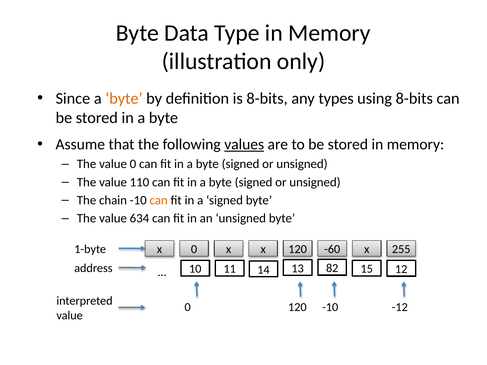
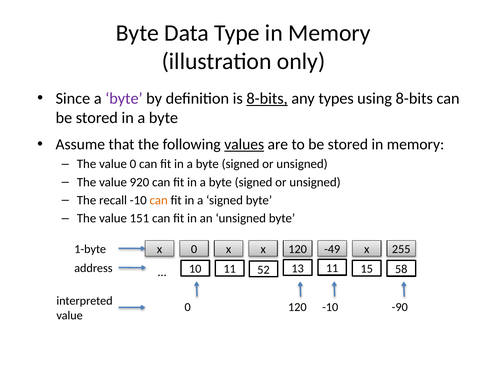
byte at (124, 99) colour: orange -> purple
8-bits at (267, 99) underline: none -> present
110: 110 -> 920
chain: chain -> recall
634: 634 -> 151
-60: -60 -> -49
12: 12 -> 58
14: 14 -> 52
13 82: 82 -> 11
-12: -12 -> -90
